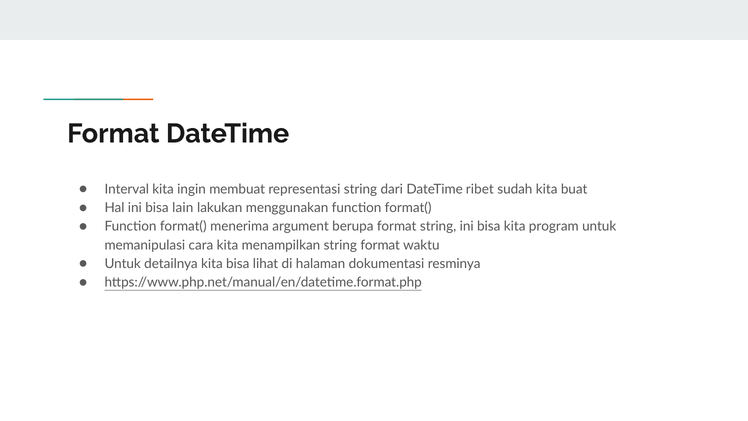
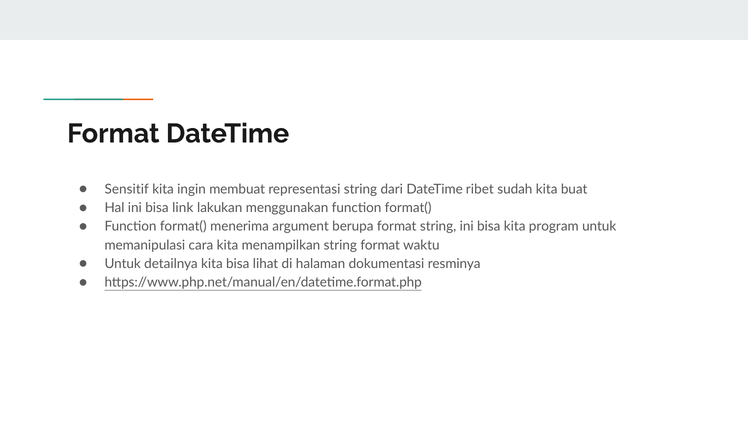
Interval: Interval -> Sensitif
lain: lain -> link
